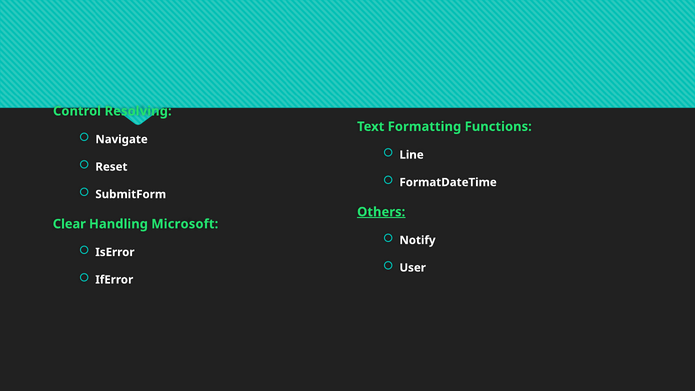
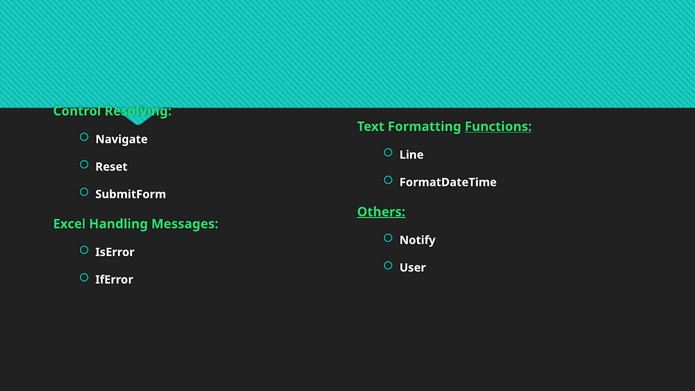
Functions underline: none -> present
Clear: Clear -> Excel
Microsoft: Microsoft -> Messages
